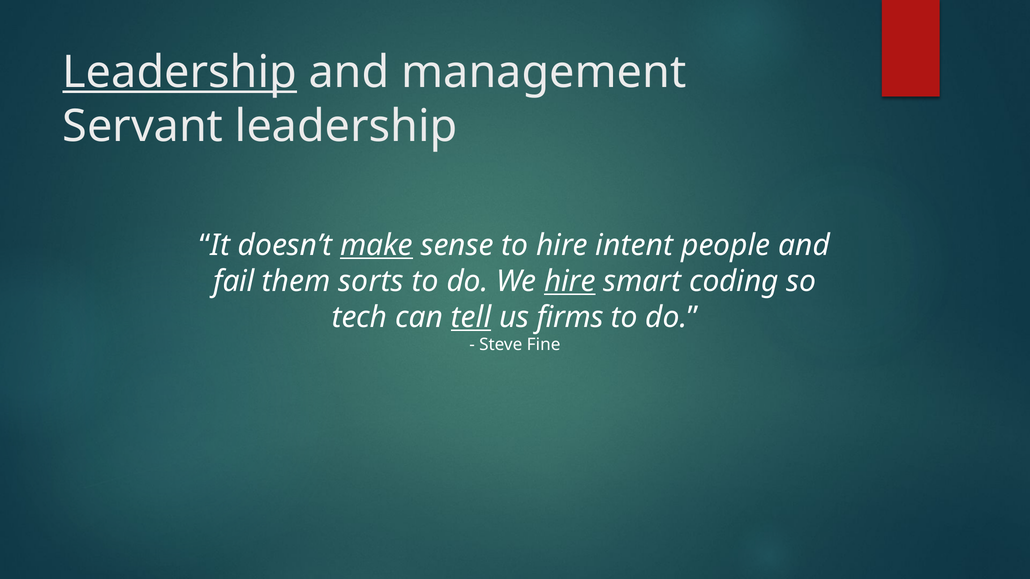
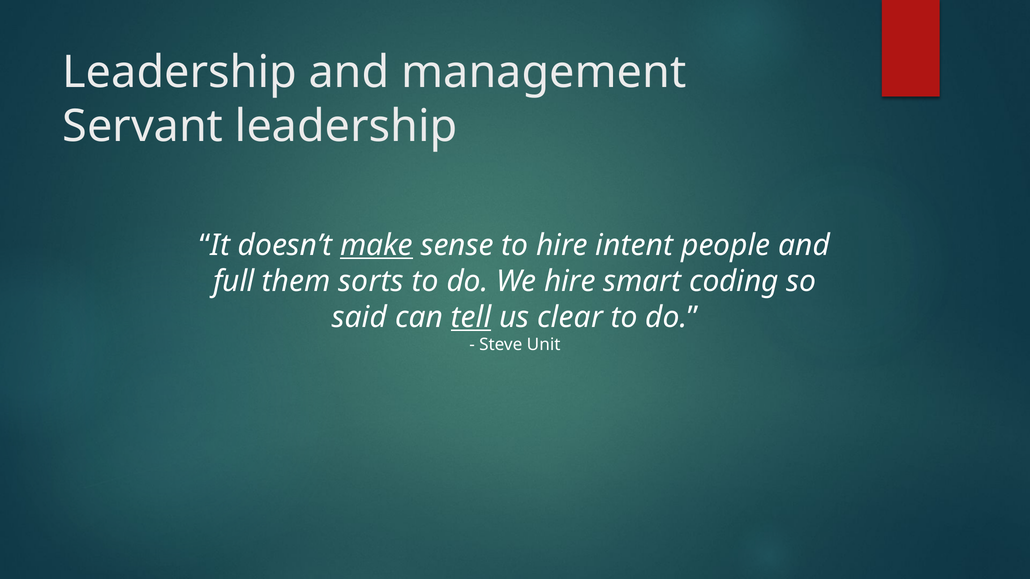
Leadership at (180, 72) underline: present -> none
fail: fail -> full
hire at (570, 281) underline: present -> none
tech: tech -> said
firms: firms -> clear
Fine: Fine -> Unit
